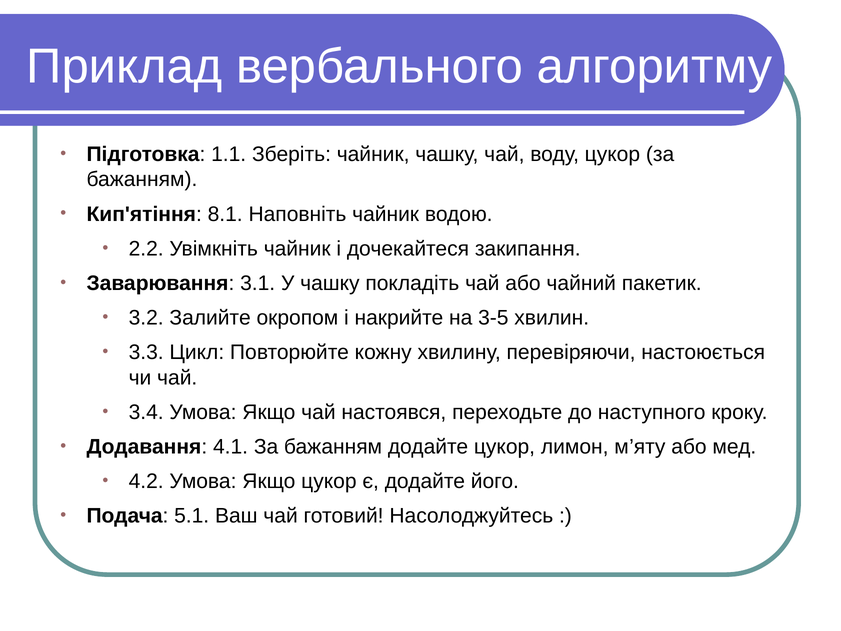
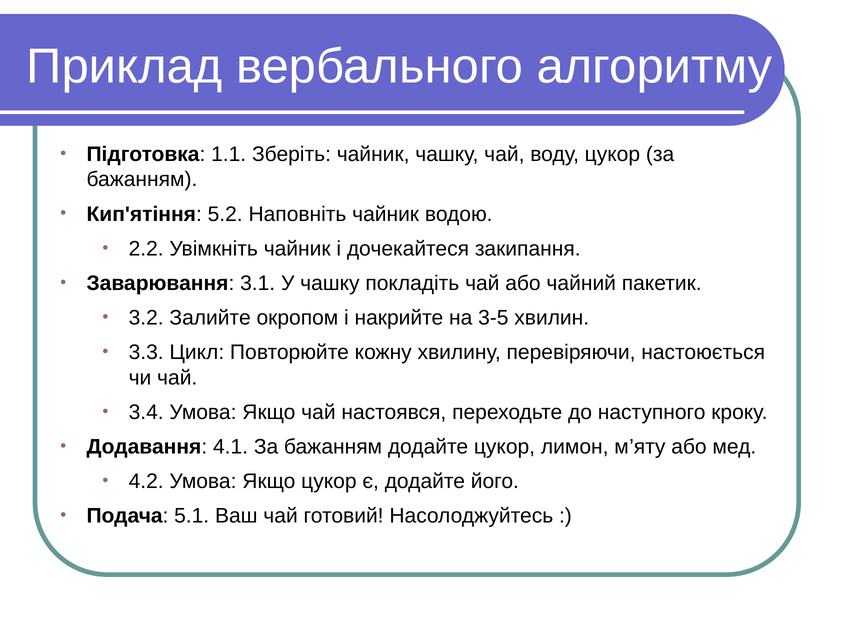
8.1: 8.1 -> 5.2
